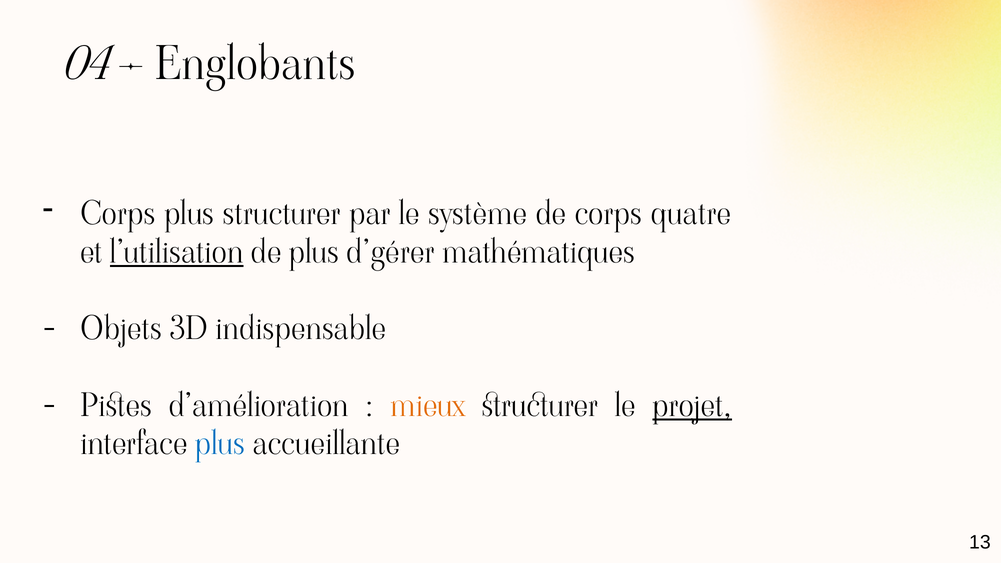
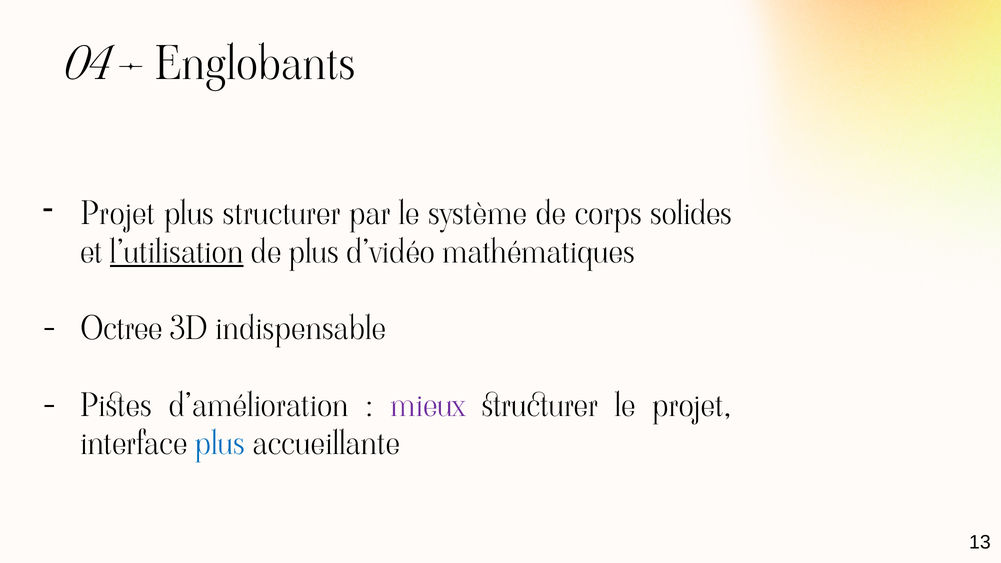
Corps at (118, 214): Corps -> Projet
quatre: quatre -> solides
d’gérer: d’gérer -> d’vidéo
Objets: Objets -> Octree
mieux colour: orange -> purple
projet at (692, 406) underline: present -> none
